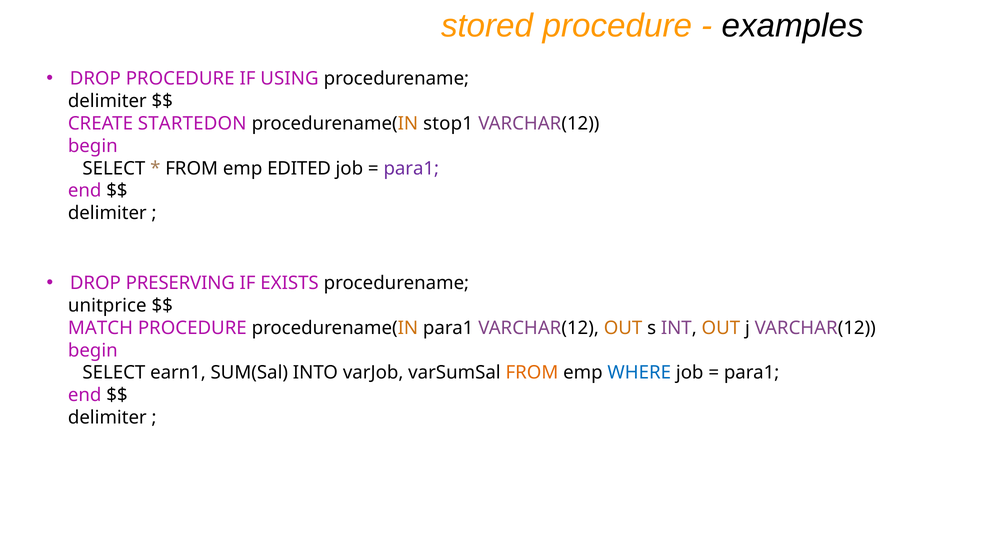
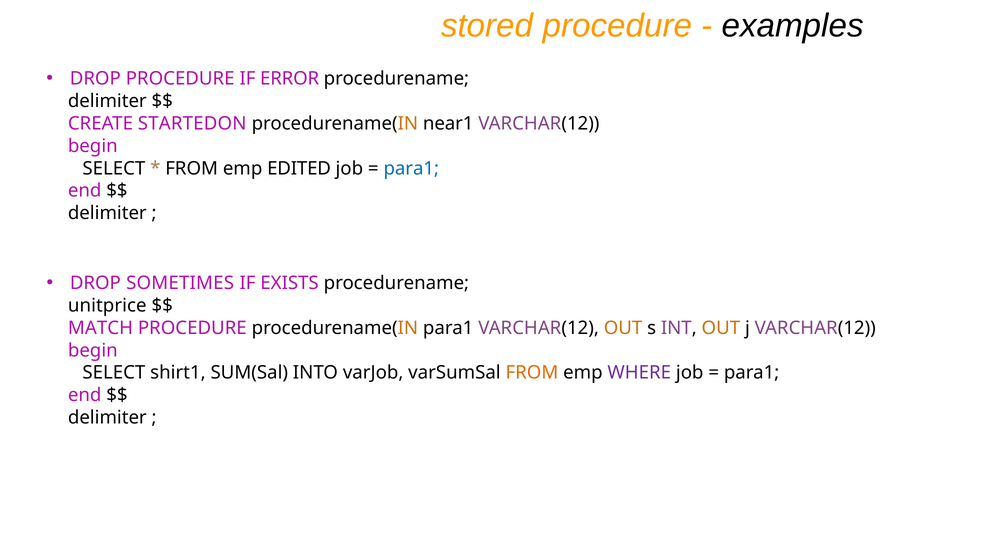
USING: USING -> ERROR
stop1: stop1 -> near1
para1 at (411, 168) colour: purple -> blue
PRESERVING: PRESERVING -> SOMETIMES
earn1: earn1 -> shirt1
WHERE colour: blue -> purple
